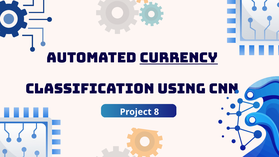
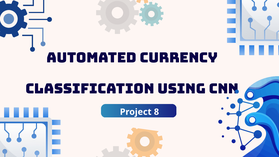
Currency underline: present -> none
